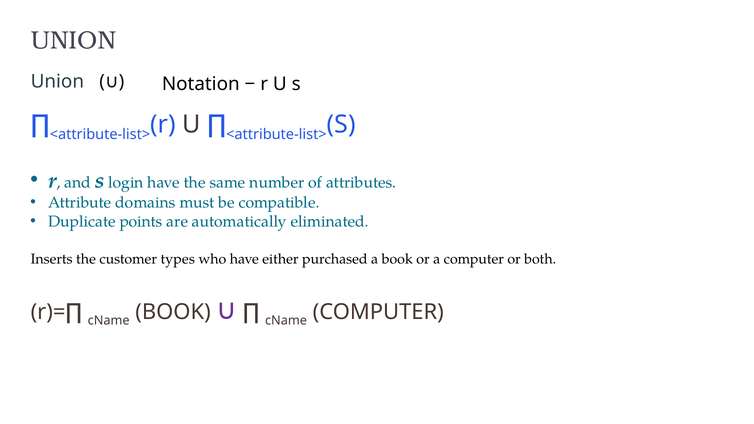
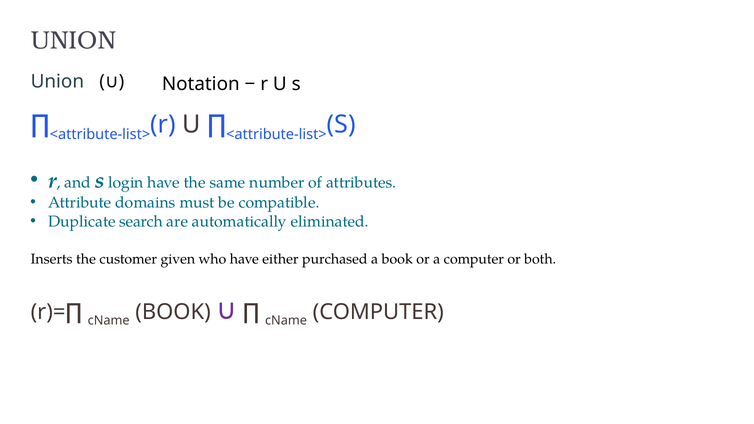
points: points -> search
types: types -> given
